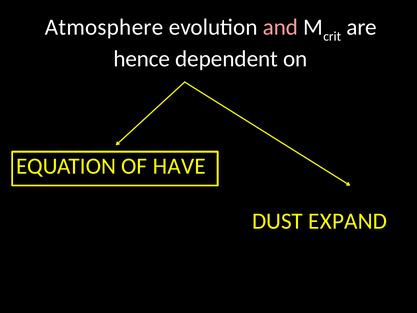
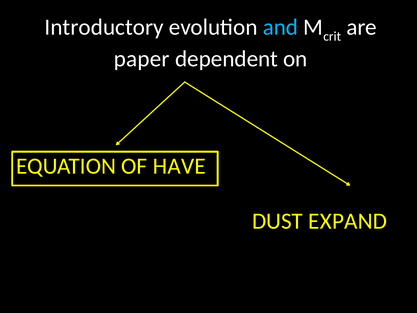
Atmosphere: Atmosphere -> Introductory
and colour: pink -> light blue
hence: hence -> paper
